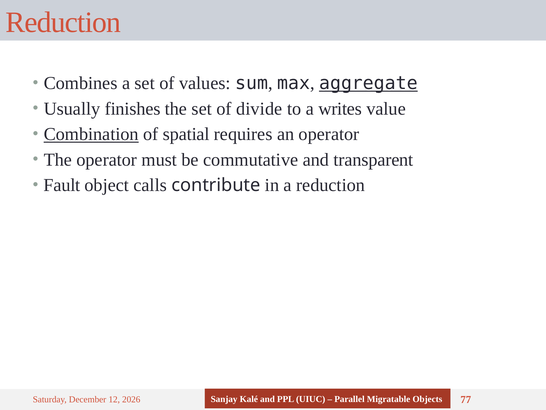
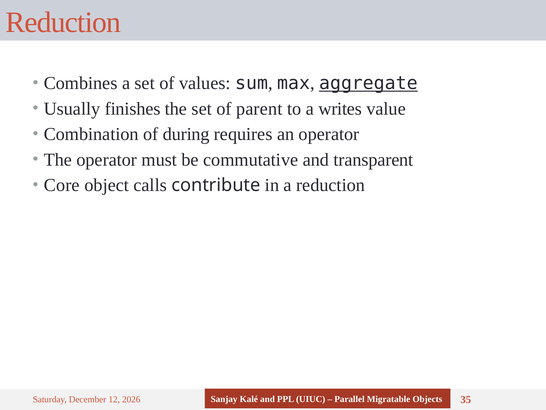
divide: divide -> parent
Combination underline: present -> none
spatial: spatial -> during
Fault: Fault -> Core
77: 77 -> 35
